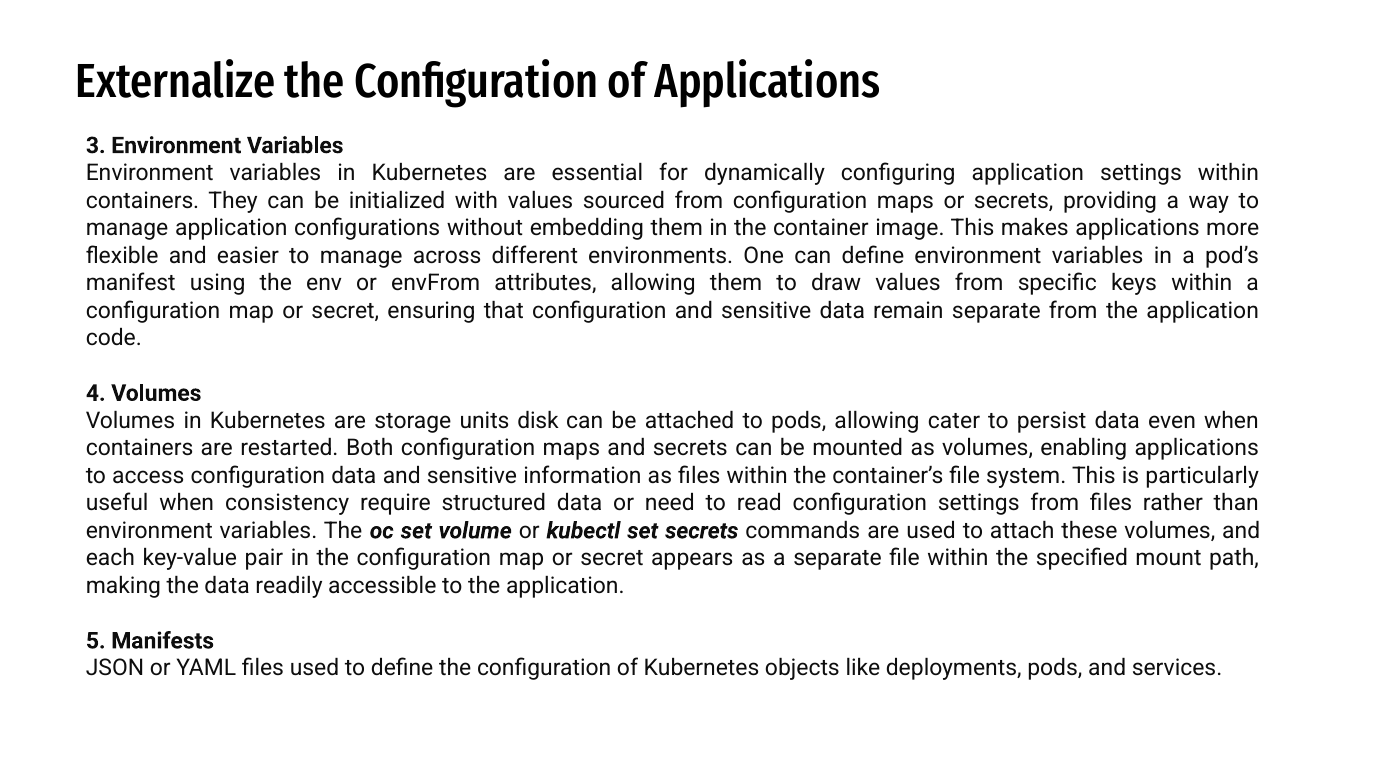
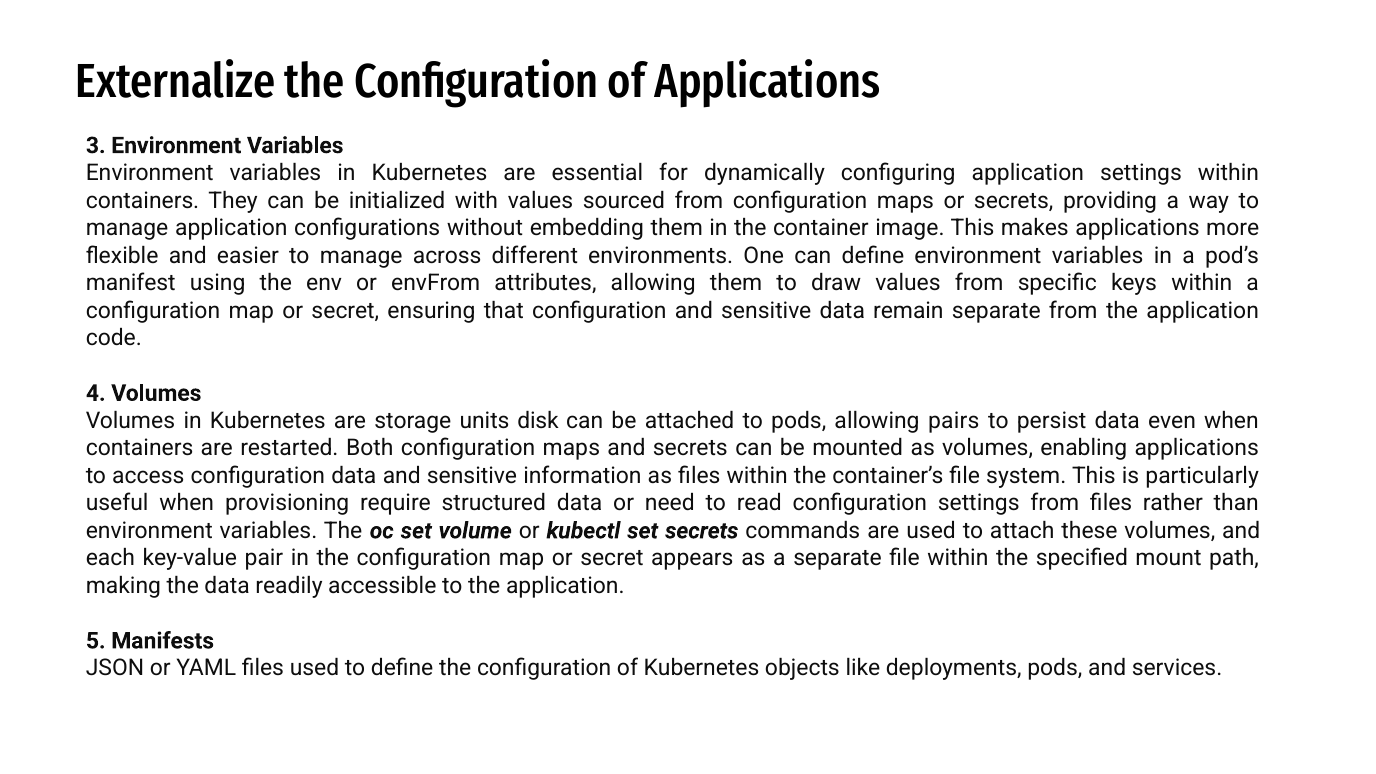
cater: cater -> pairs
consistency: consistency -> provisioning
